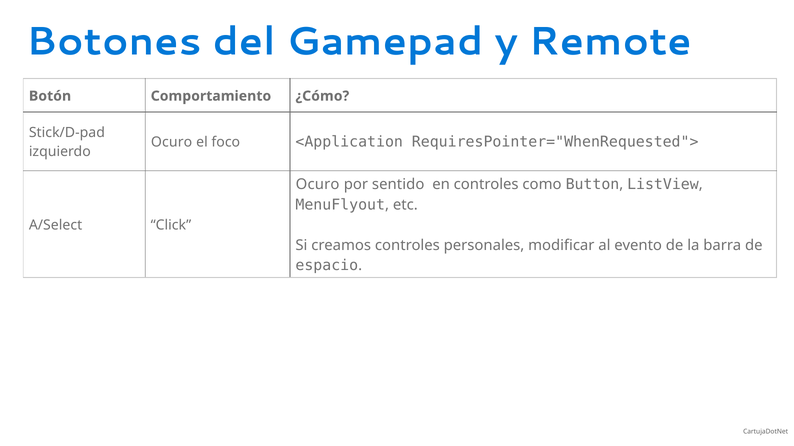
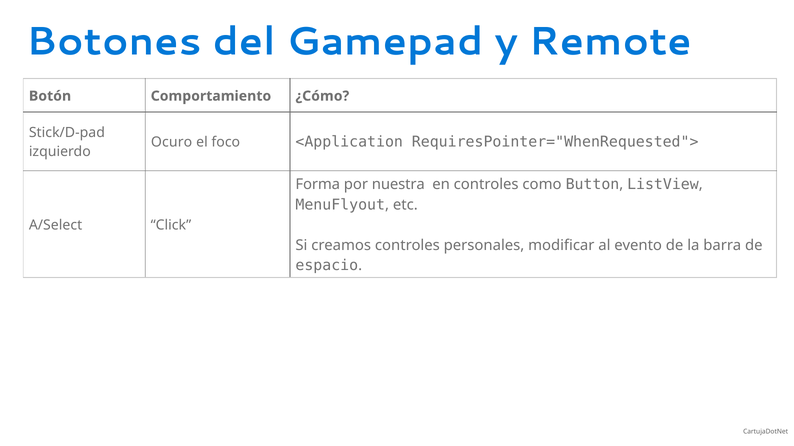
Ocuro at (318, 185): Ocuro -> Forma
sentido: sentido -> nuestra
